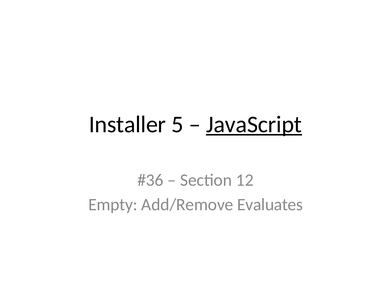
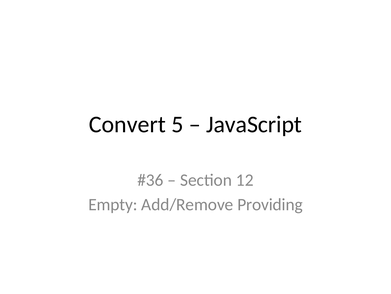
Installer: Installer -> Convert
JavaScript underline: present -> none
Evaluates: Evaluates -> Providing
